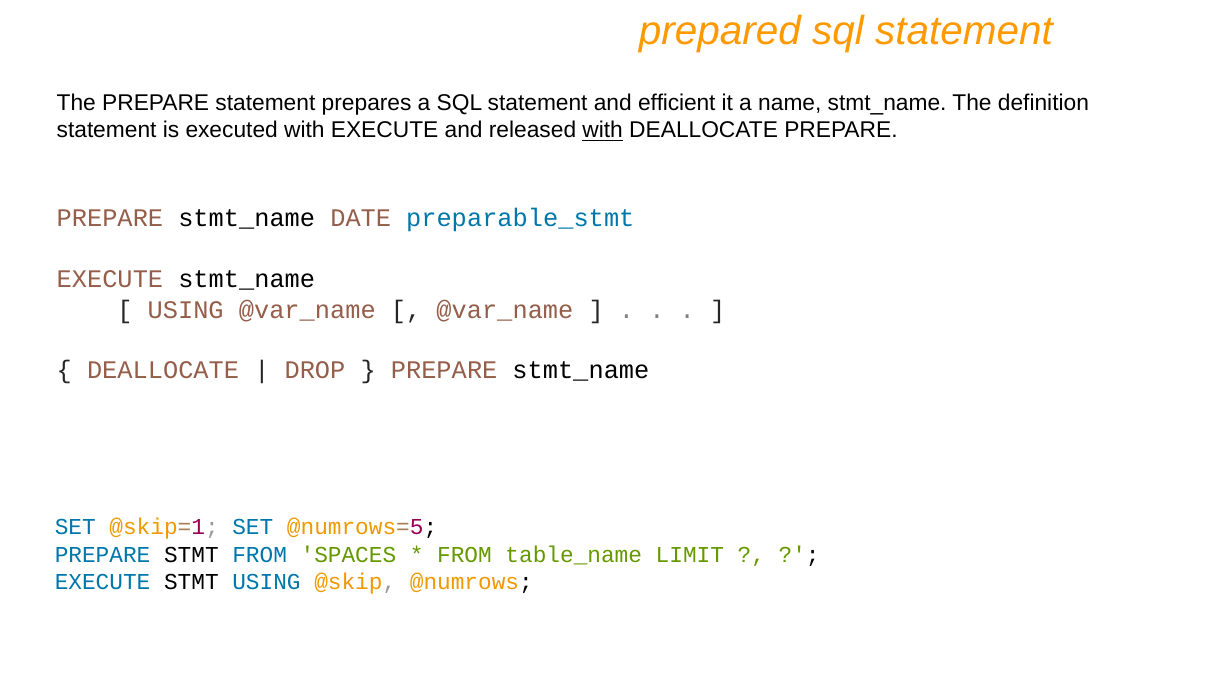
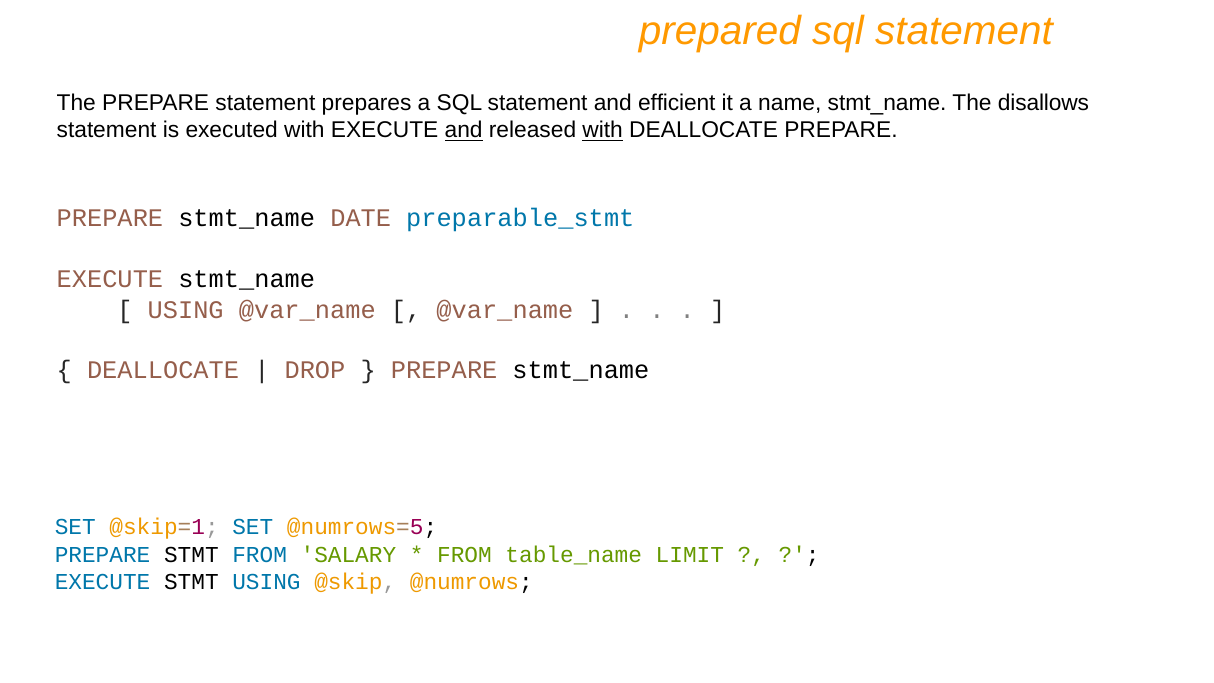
definition: definition -> disallows
and at (464, 130) underline: none -> present
SPACES: SPACES -> SALARY
